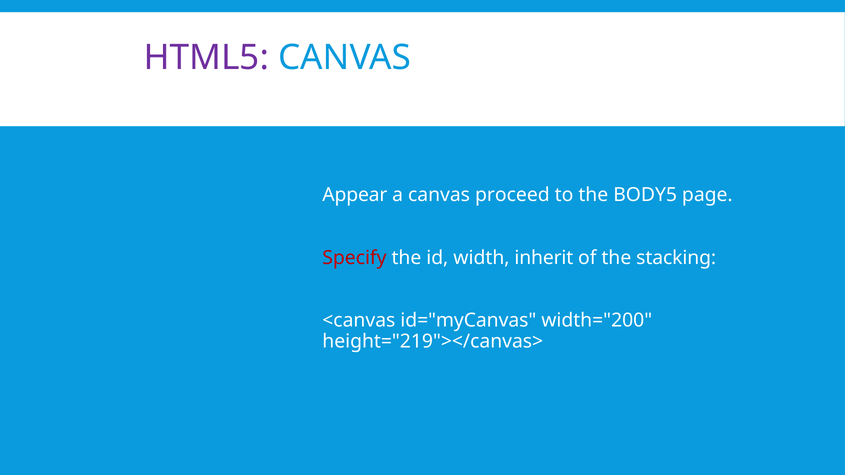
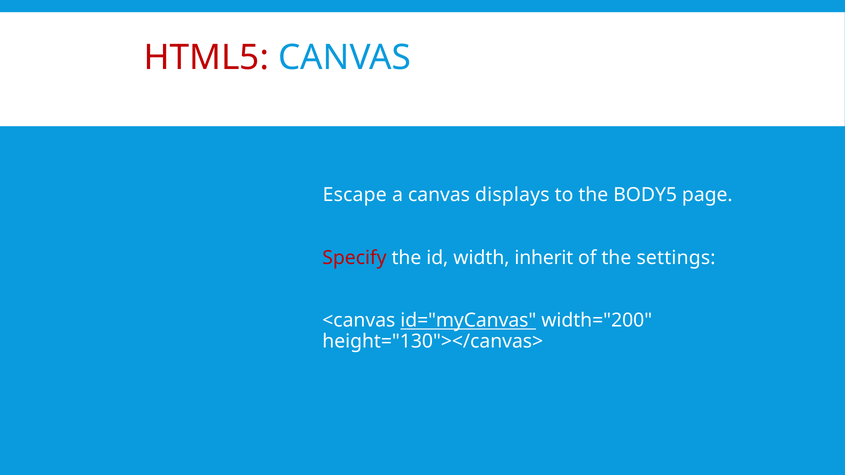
HTML5 colour: purple -> red
Appear: Appear -> Escape
proceed: proceed -> displays
stacking: stacking -> settings
id="myCanvas underline: none -> present
height="219"></canvas>: height="219"></canvas> -> height="130"></canvas>
